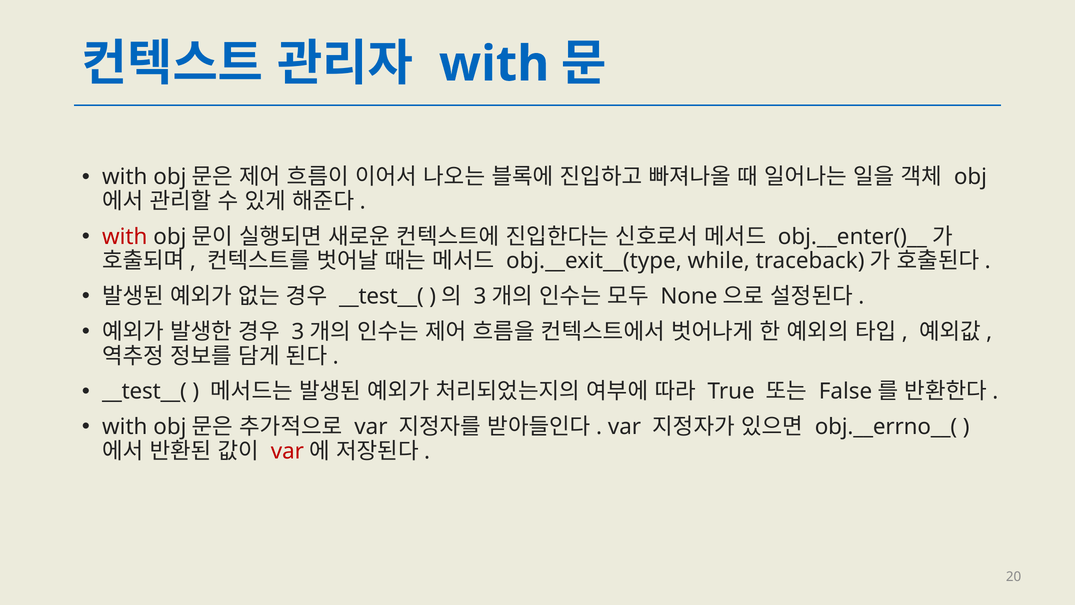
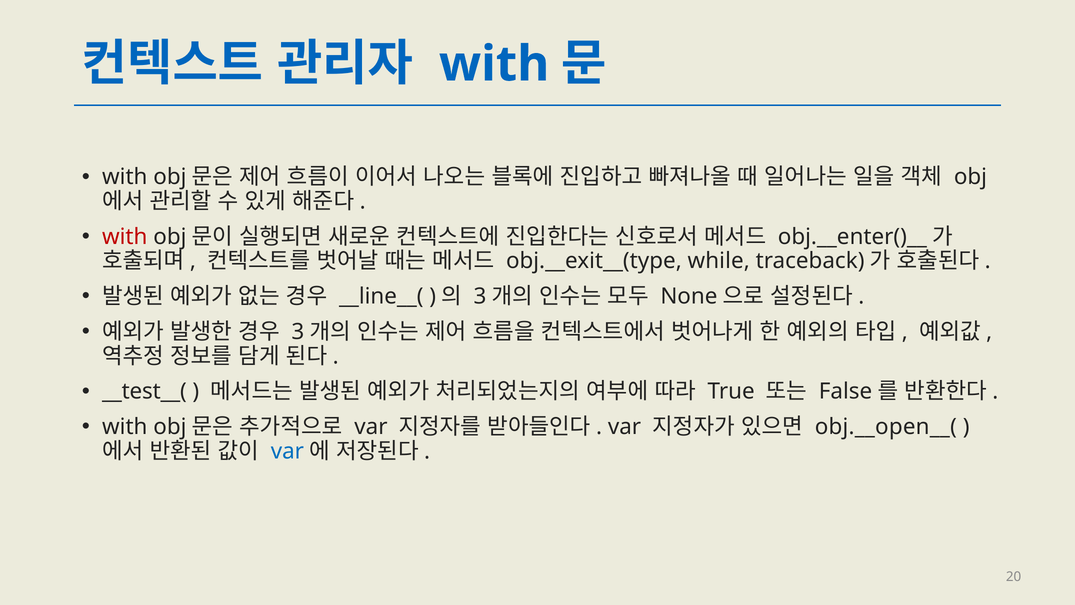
__test__( at (381, 296): __test__( -> __line__(
obj.__errno__(: obj.__errno__( -> obj.__open__(
var at (287, 451) colour: red -> blue
